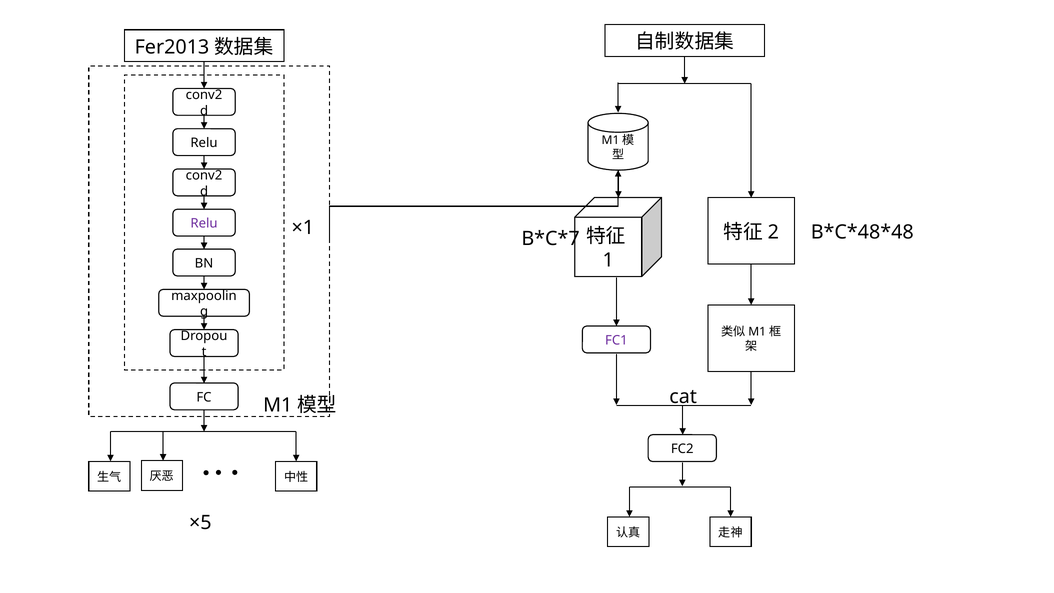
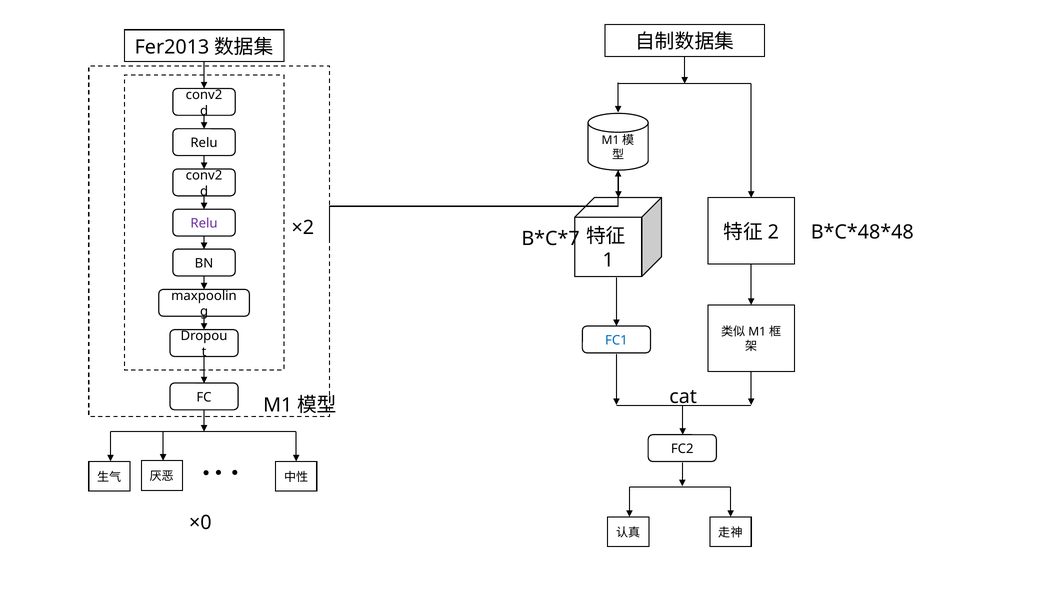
×1: ×1 -> ×2
FC1 colour: purple -> blue
×5: ×5 -> ×0
